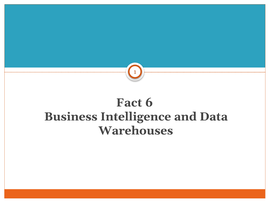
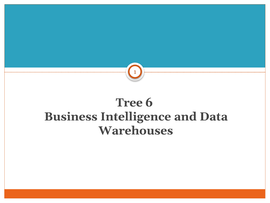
Fact: Fact -> Tree
